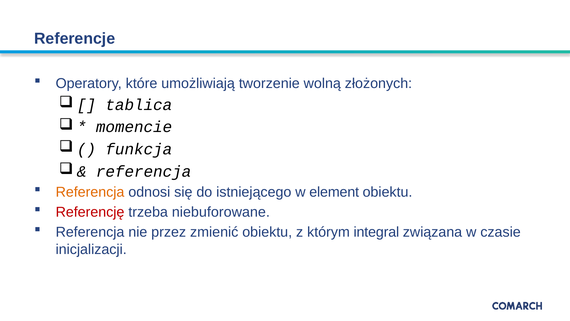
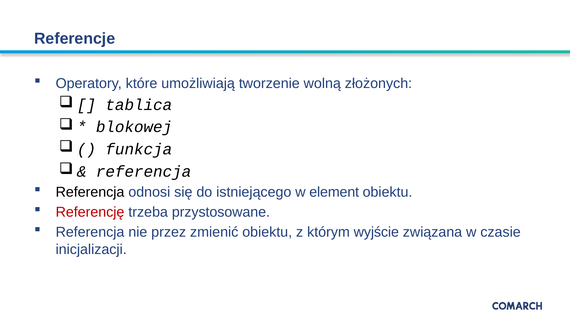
momencie: momencie -> blokowej
Referencja at (90, 192) colour: orange -> black
niebuforowane: niebuforowane -> przystosowane
integral: integral -> wyjście
